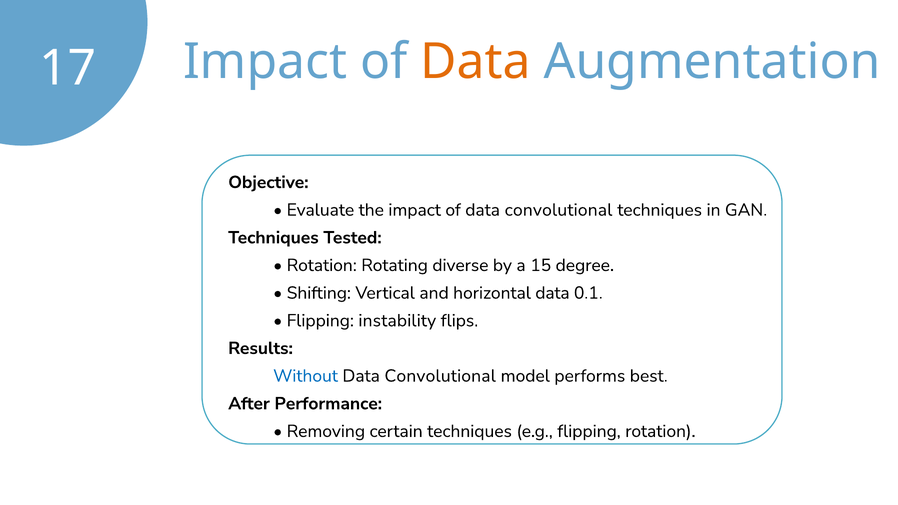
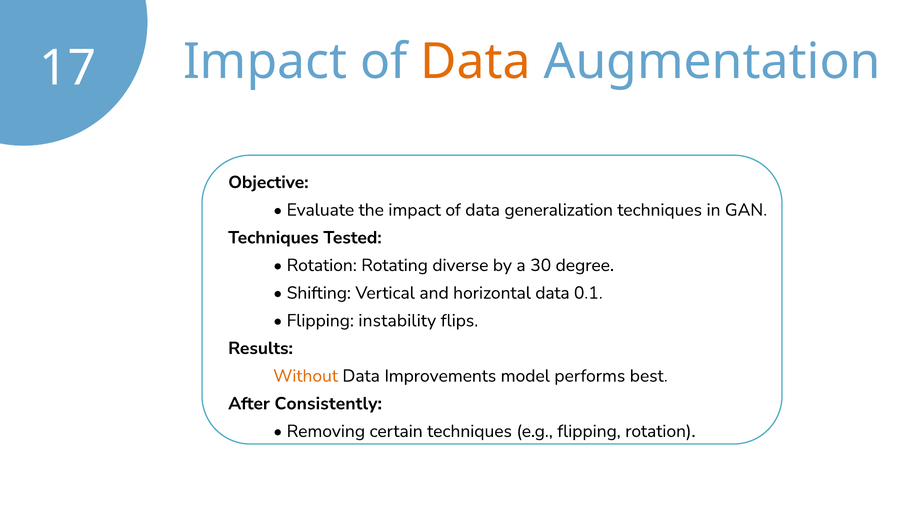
of data convolutional: convolutional -> generalization
15: 15 -> 30
Without colour: blue -> orange
Convolutional at (440, 376): Convolutional -> Improvements
Performance: Performance -> Consistently
